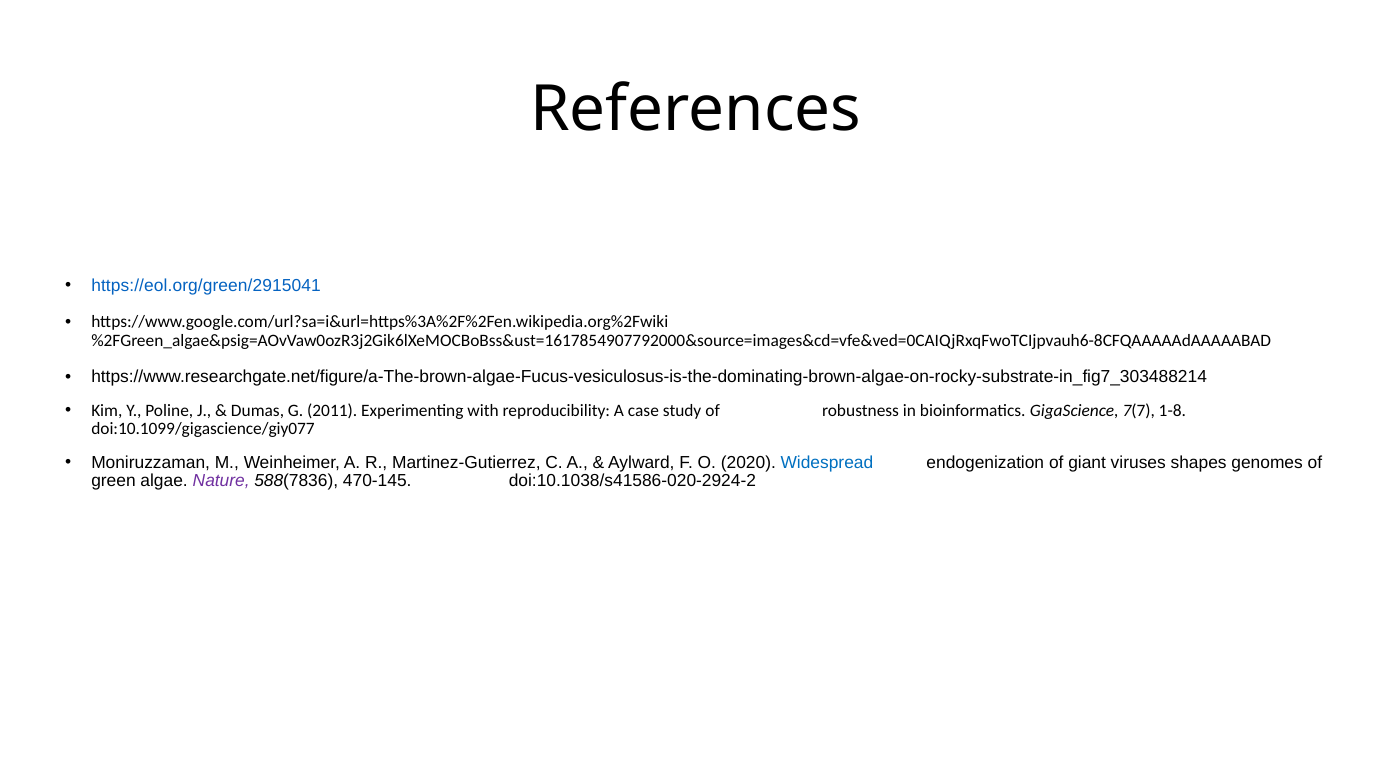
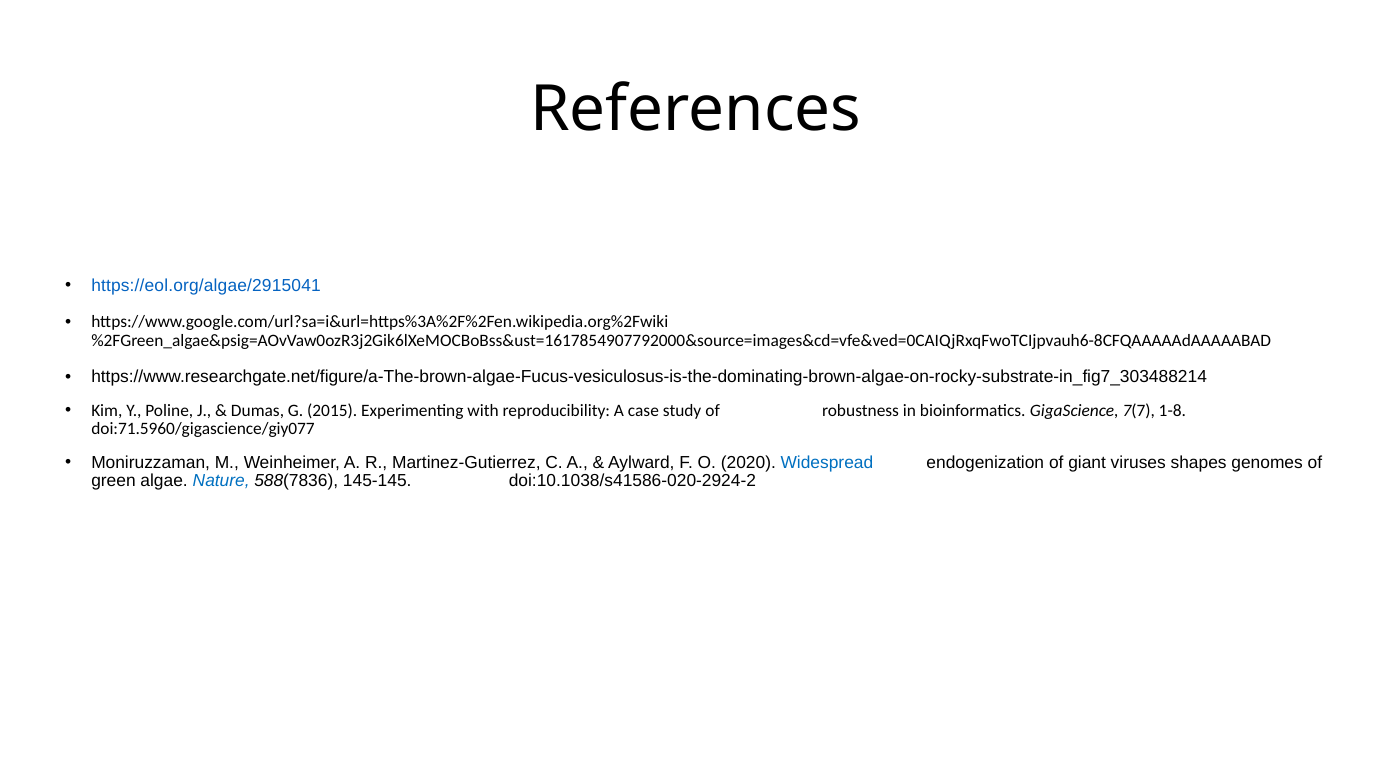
https://eol.org/green/2915041: https://eol.org/green/2915041 -> https://eol.org/algae/2915041
2011: 2011 -> 2015
doi:10.1099/gigascience/giy077: doi:10.1099/gigascience/giy077 -> doi:71.5960/gigascience/giy077
Nature colour: purple -> blue
470-145: 470-145 -> 145-145
